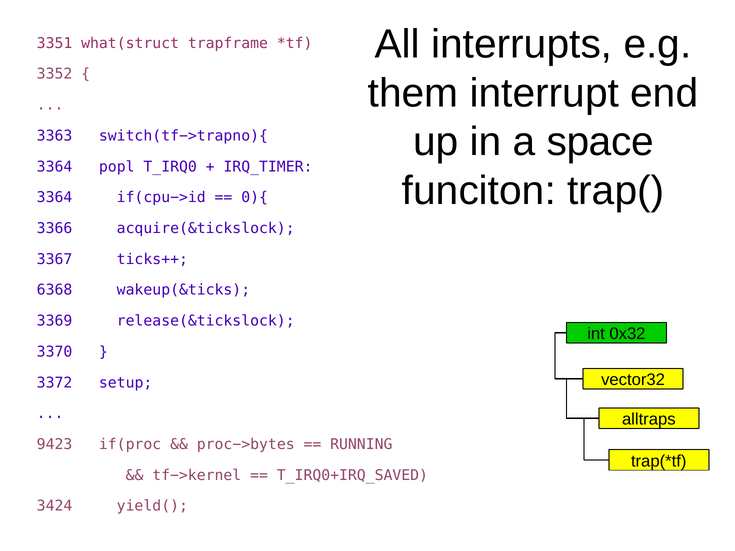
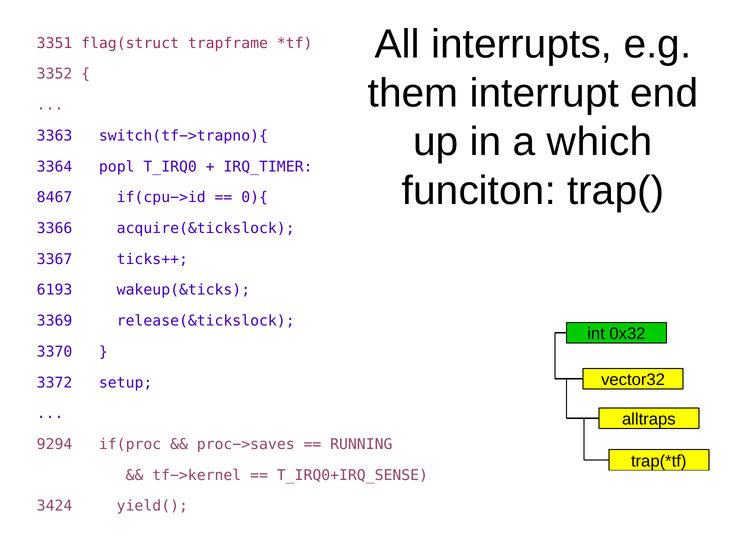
what(struct: what(struct -> flag(struct
space: space -> which
3364 at (55, 198): 3364 -> 8467
6368: 6368 -> 6193
9423: 9423 -> 9294
proc−>bytes: proc−>bytes -> proc−>saves
T_IRQ0+IRQ_SAVED: T_IRQ0+IRQ_SAVED -> T_IRQ0+IRQ_SENSE
